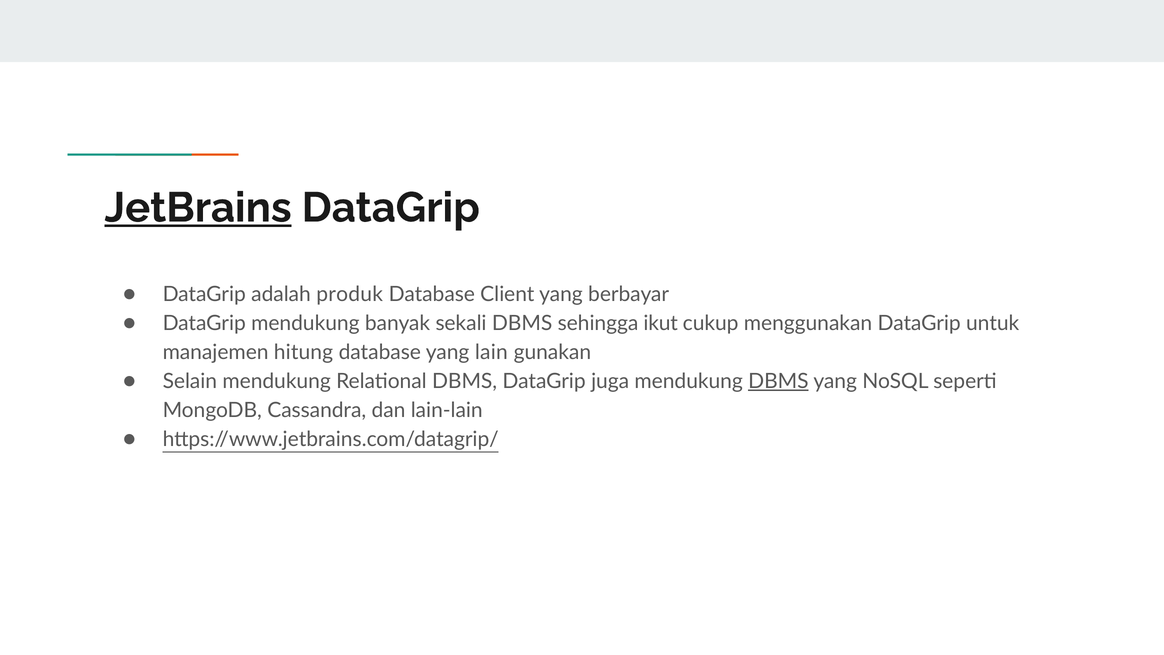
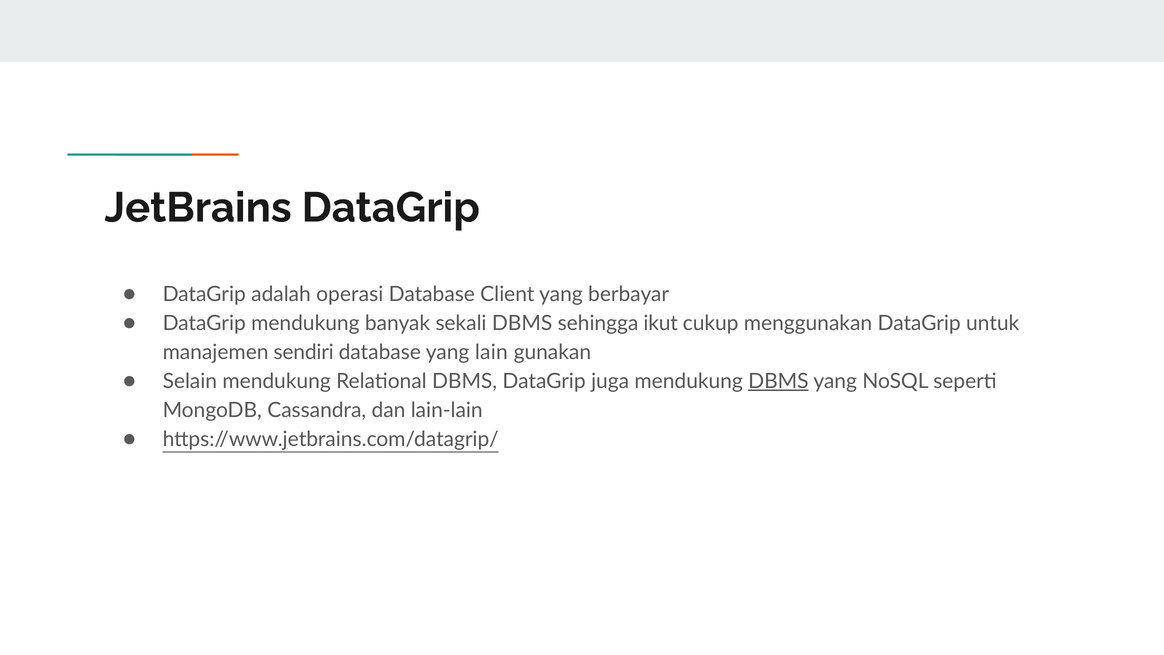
JetBrains underline: present -> none
produk: produk -> operasi
hitung: hitung -> sendiri
